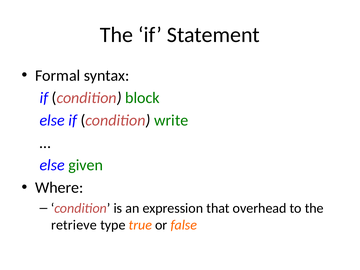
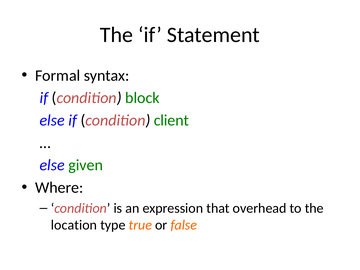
write: write -> client
retrieve: retrieve -> location
